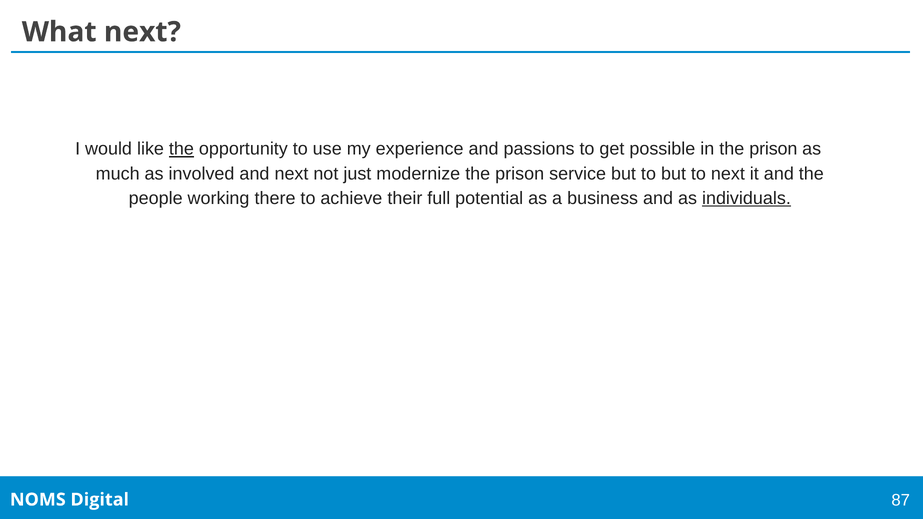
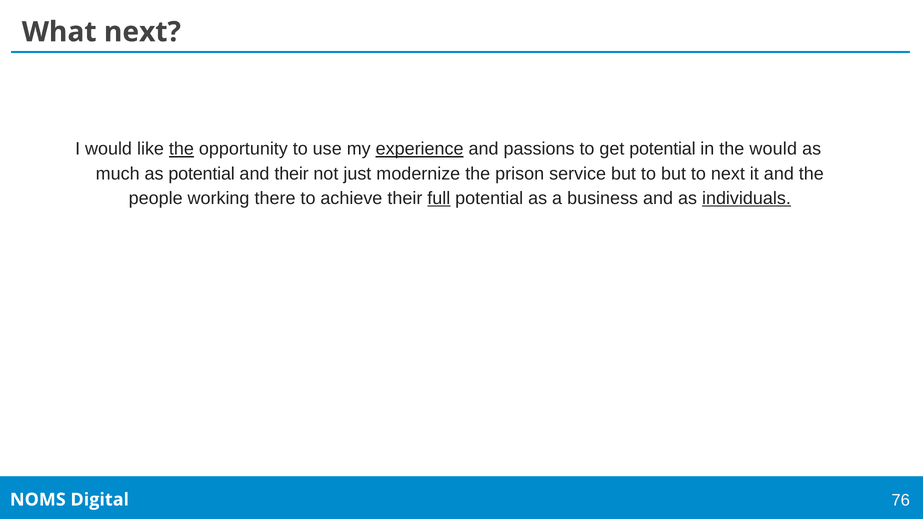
experience underline: none -> present
get possible: possible -> potential
in the prison: prison -> would
as involved: involved -> potential
and next: next -> their
full underline: none -> present
87: 87 -> 76
